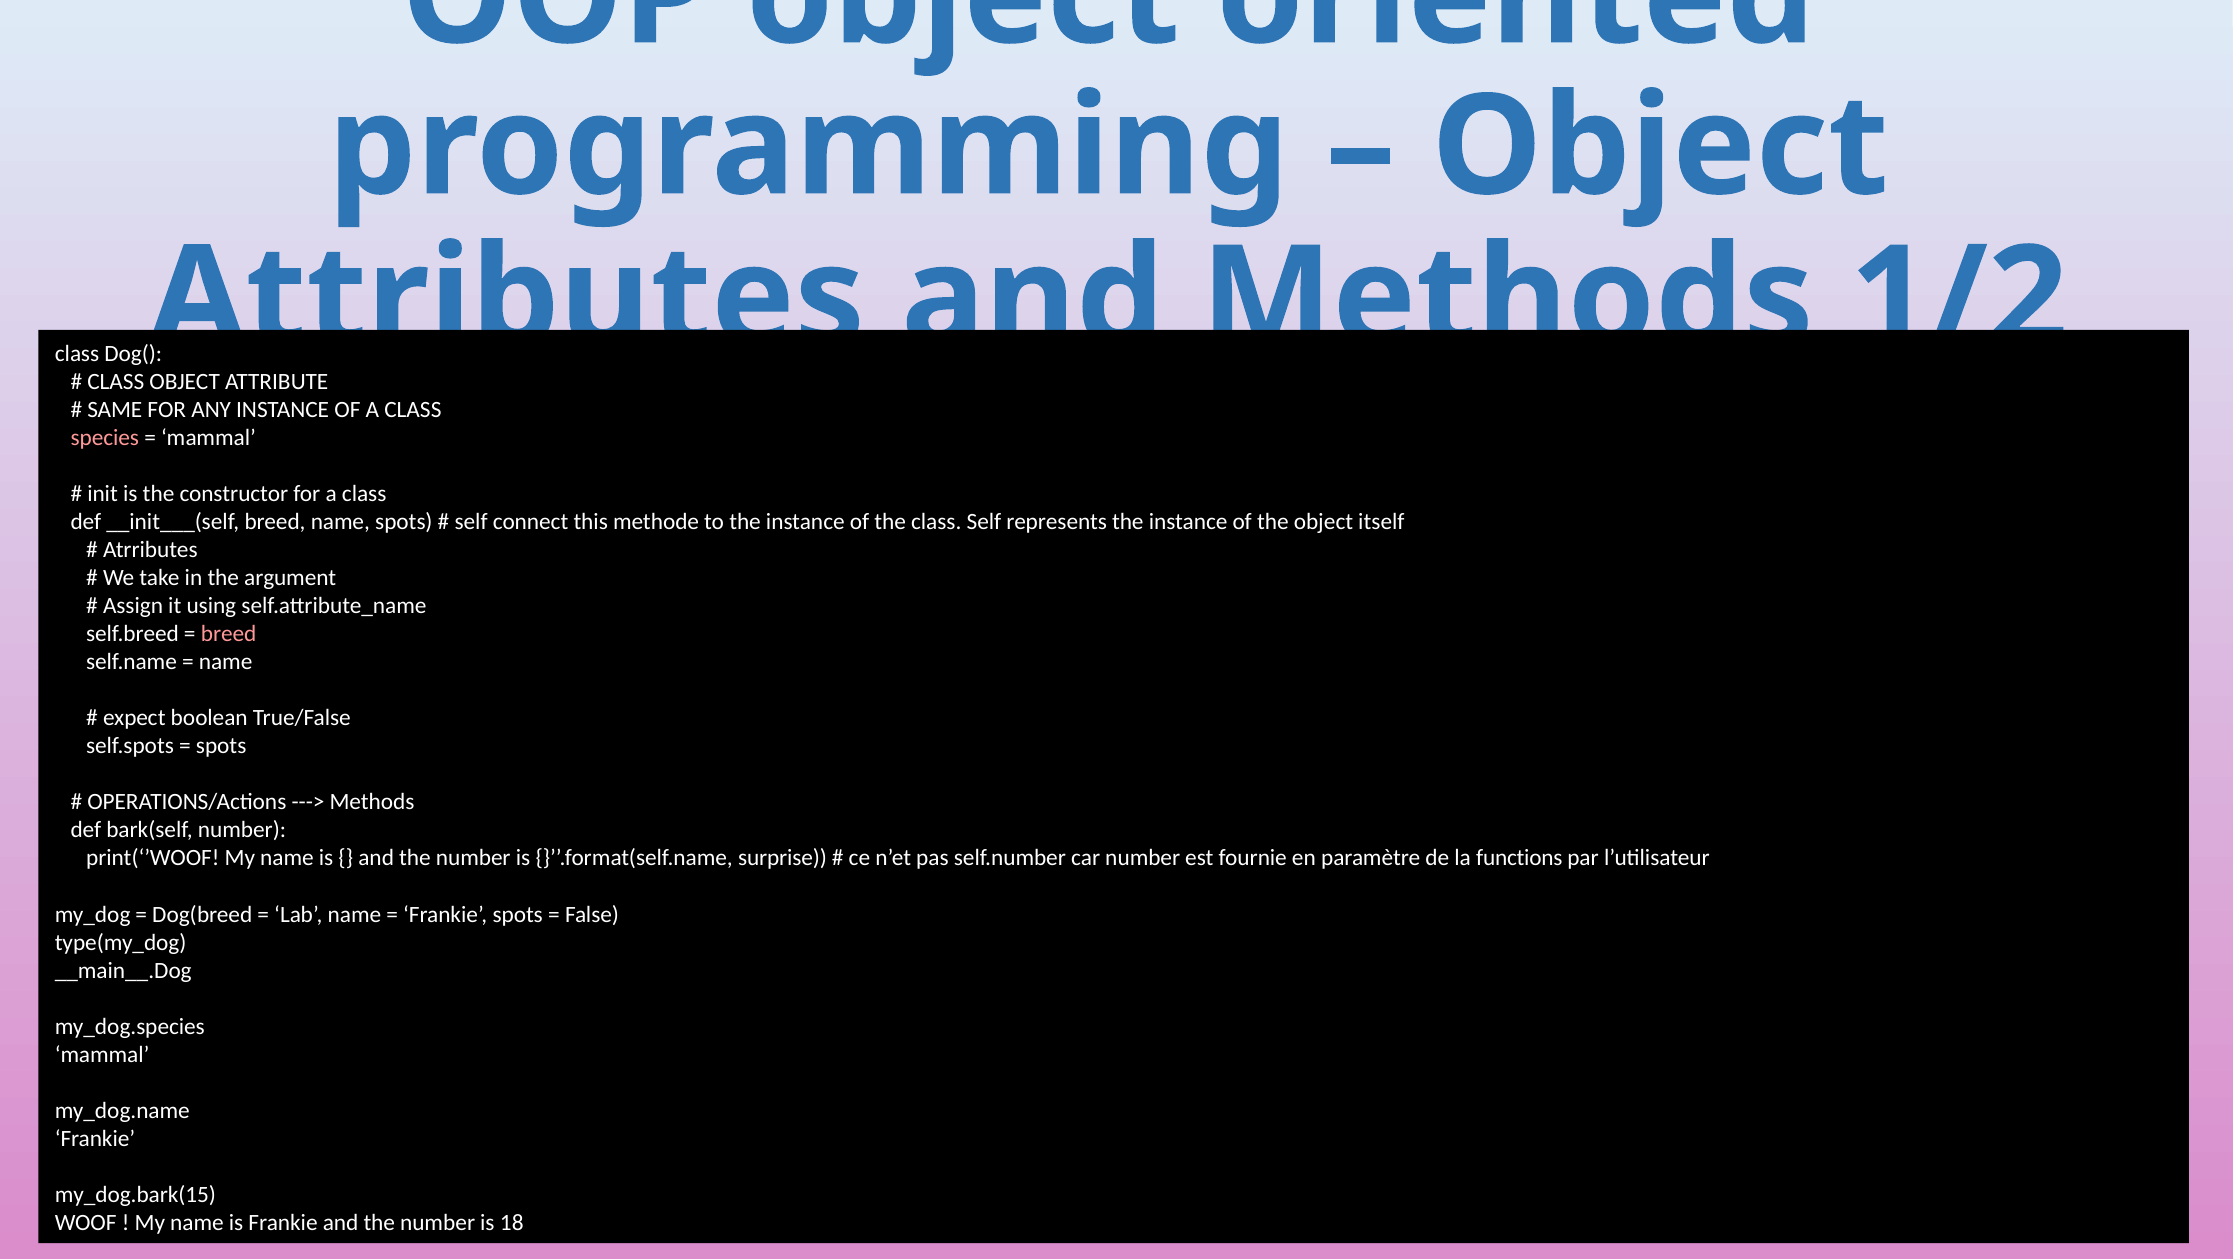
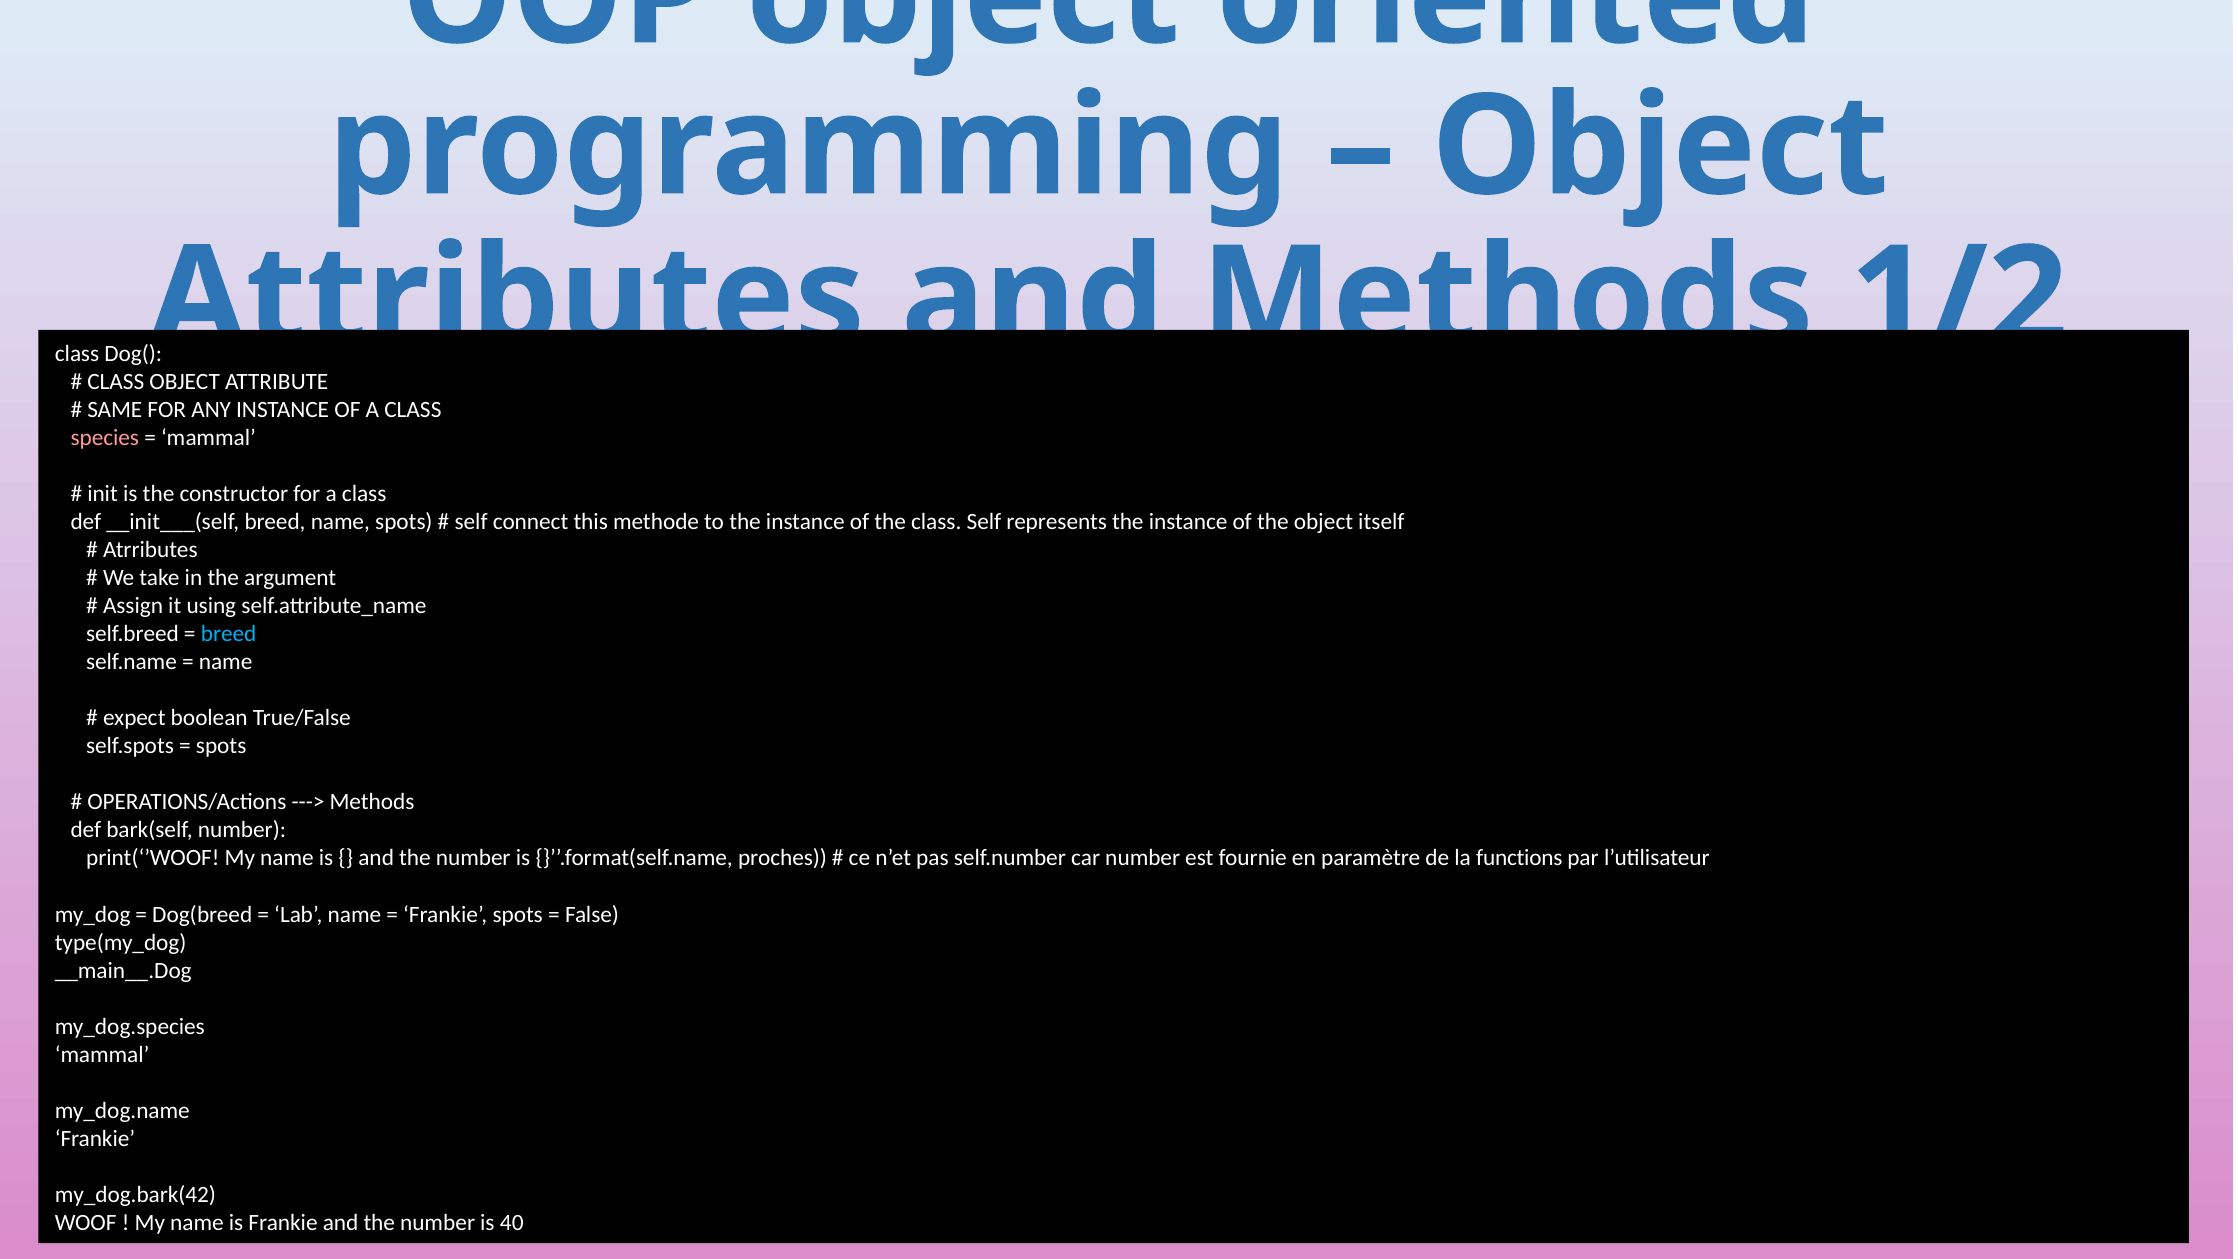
breed at (229, 634) colour: pink -> light blue
surprise: surprise -> proches
my_dog.bark(15: my_dog.bark(15 -> my_dog.bark(42
18: 18 -> 40
